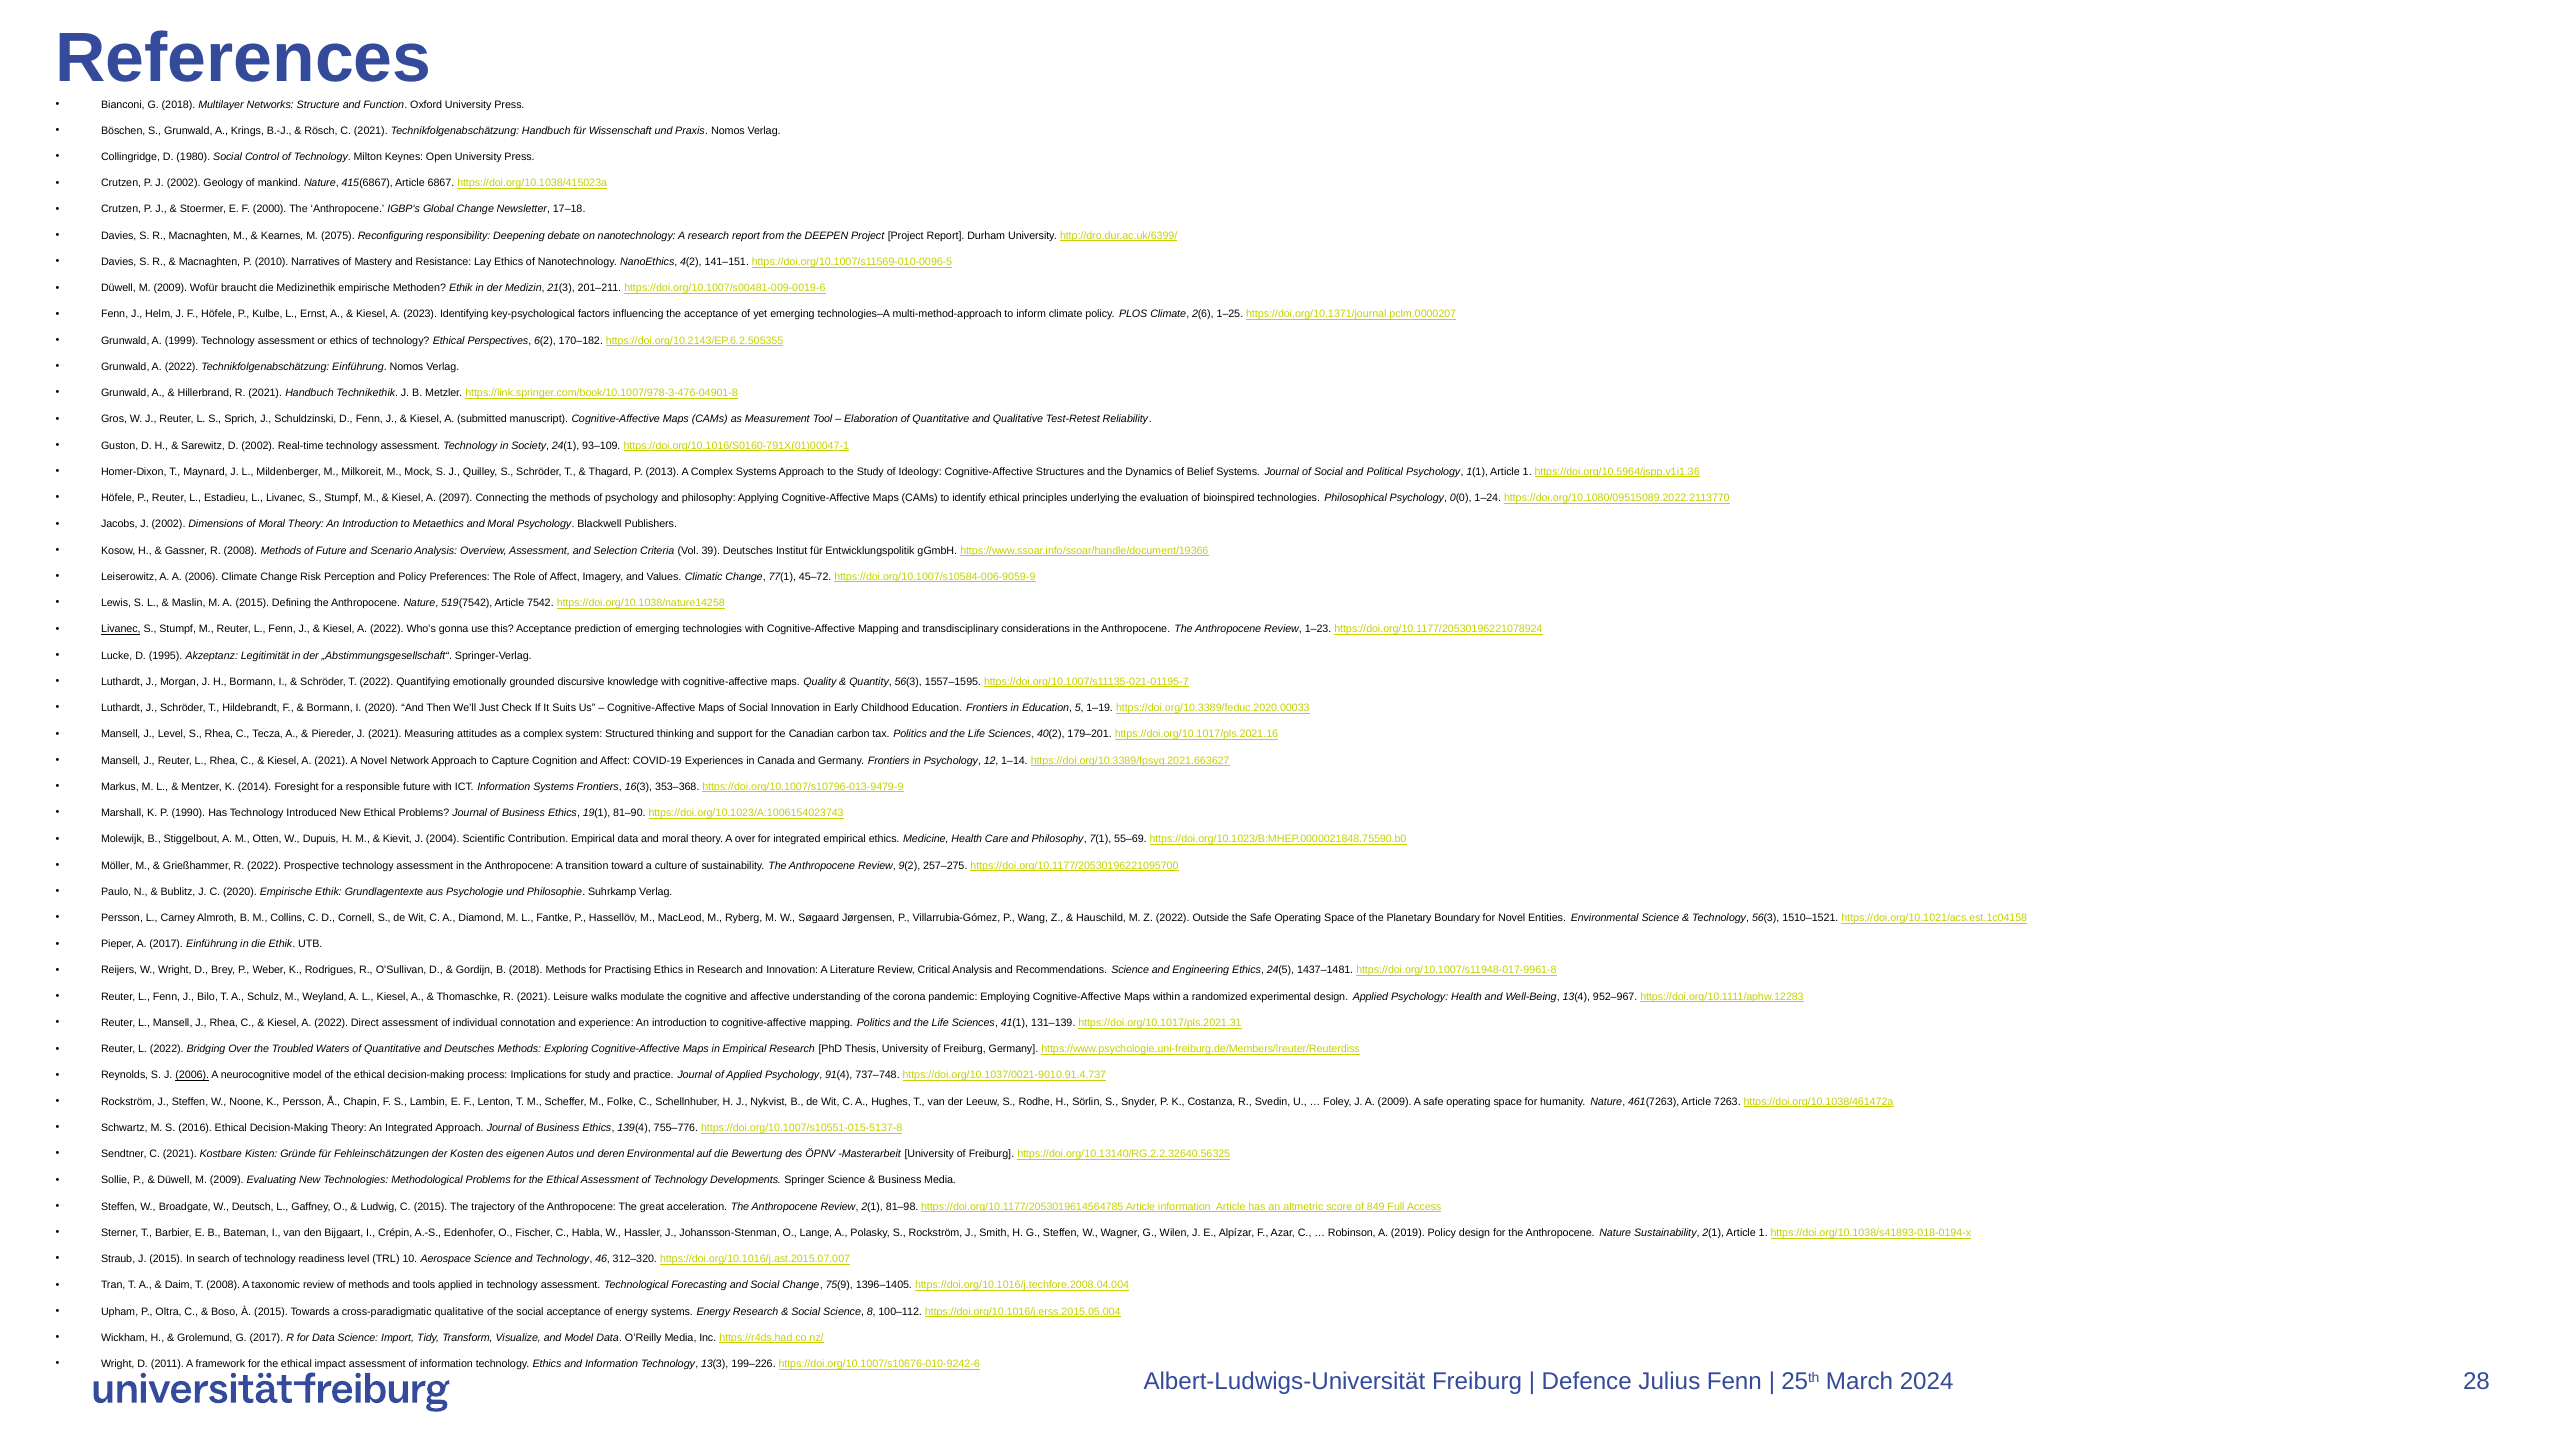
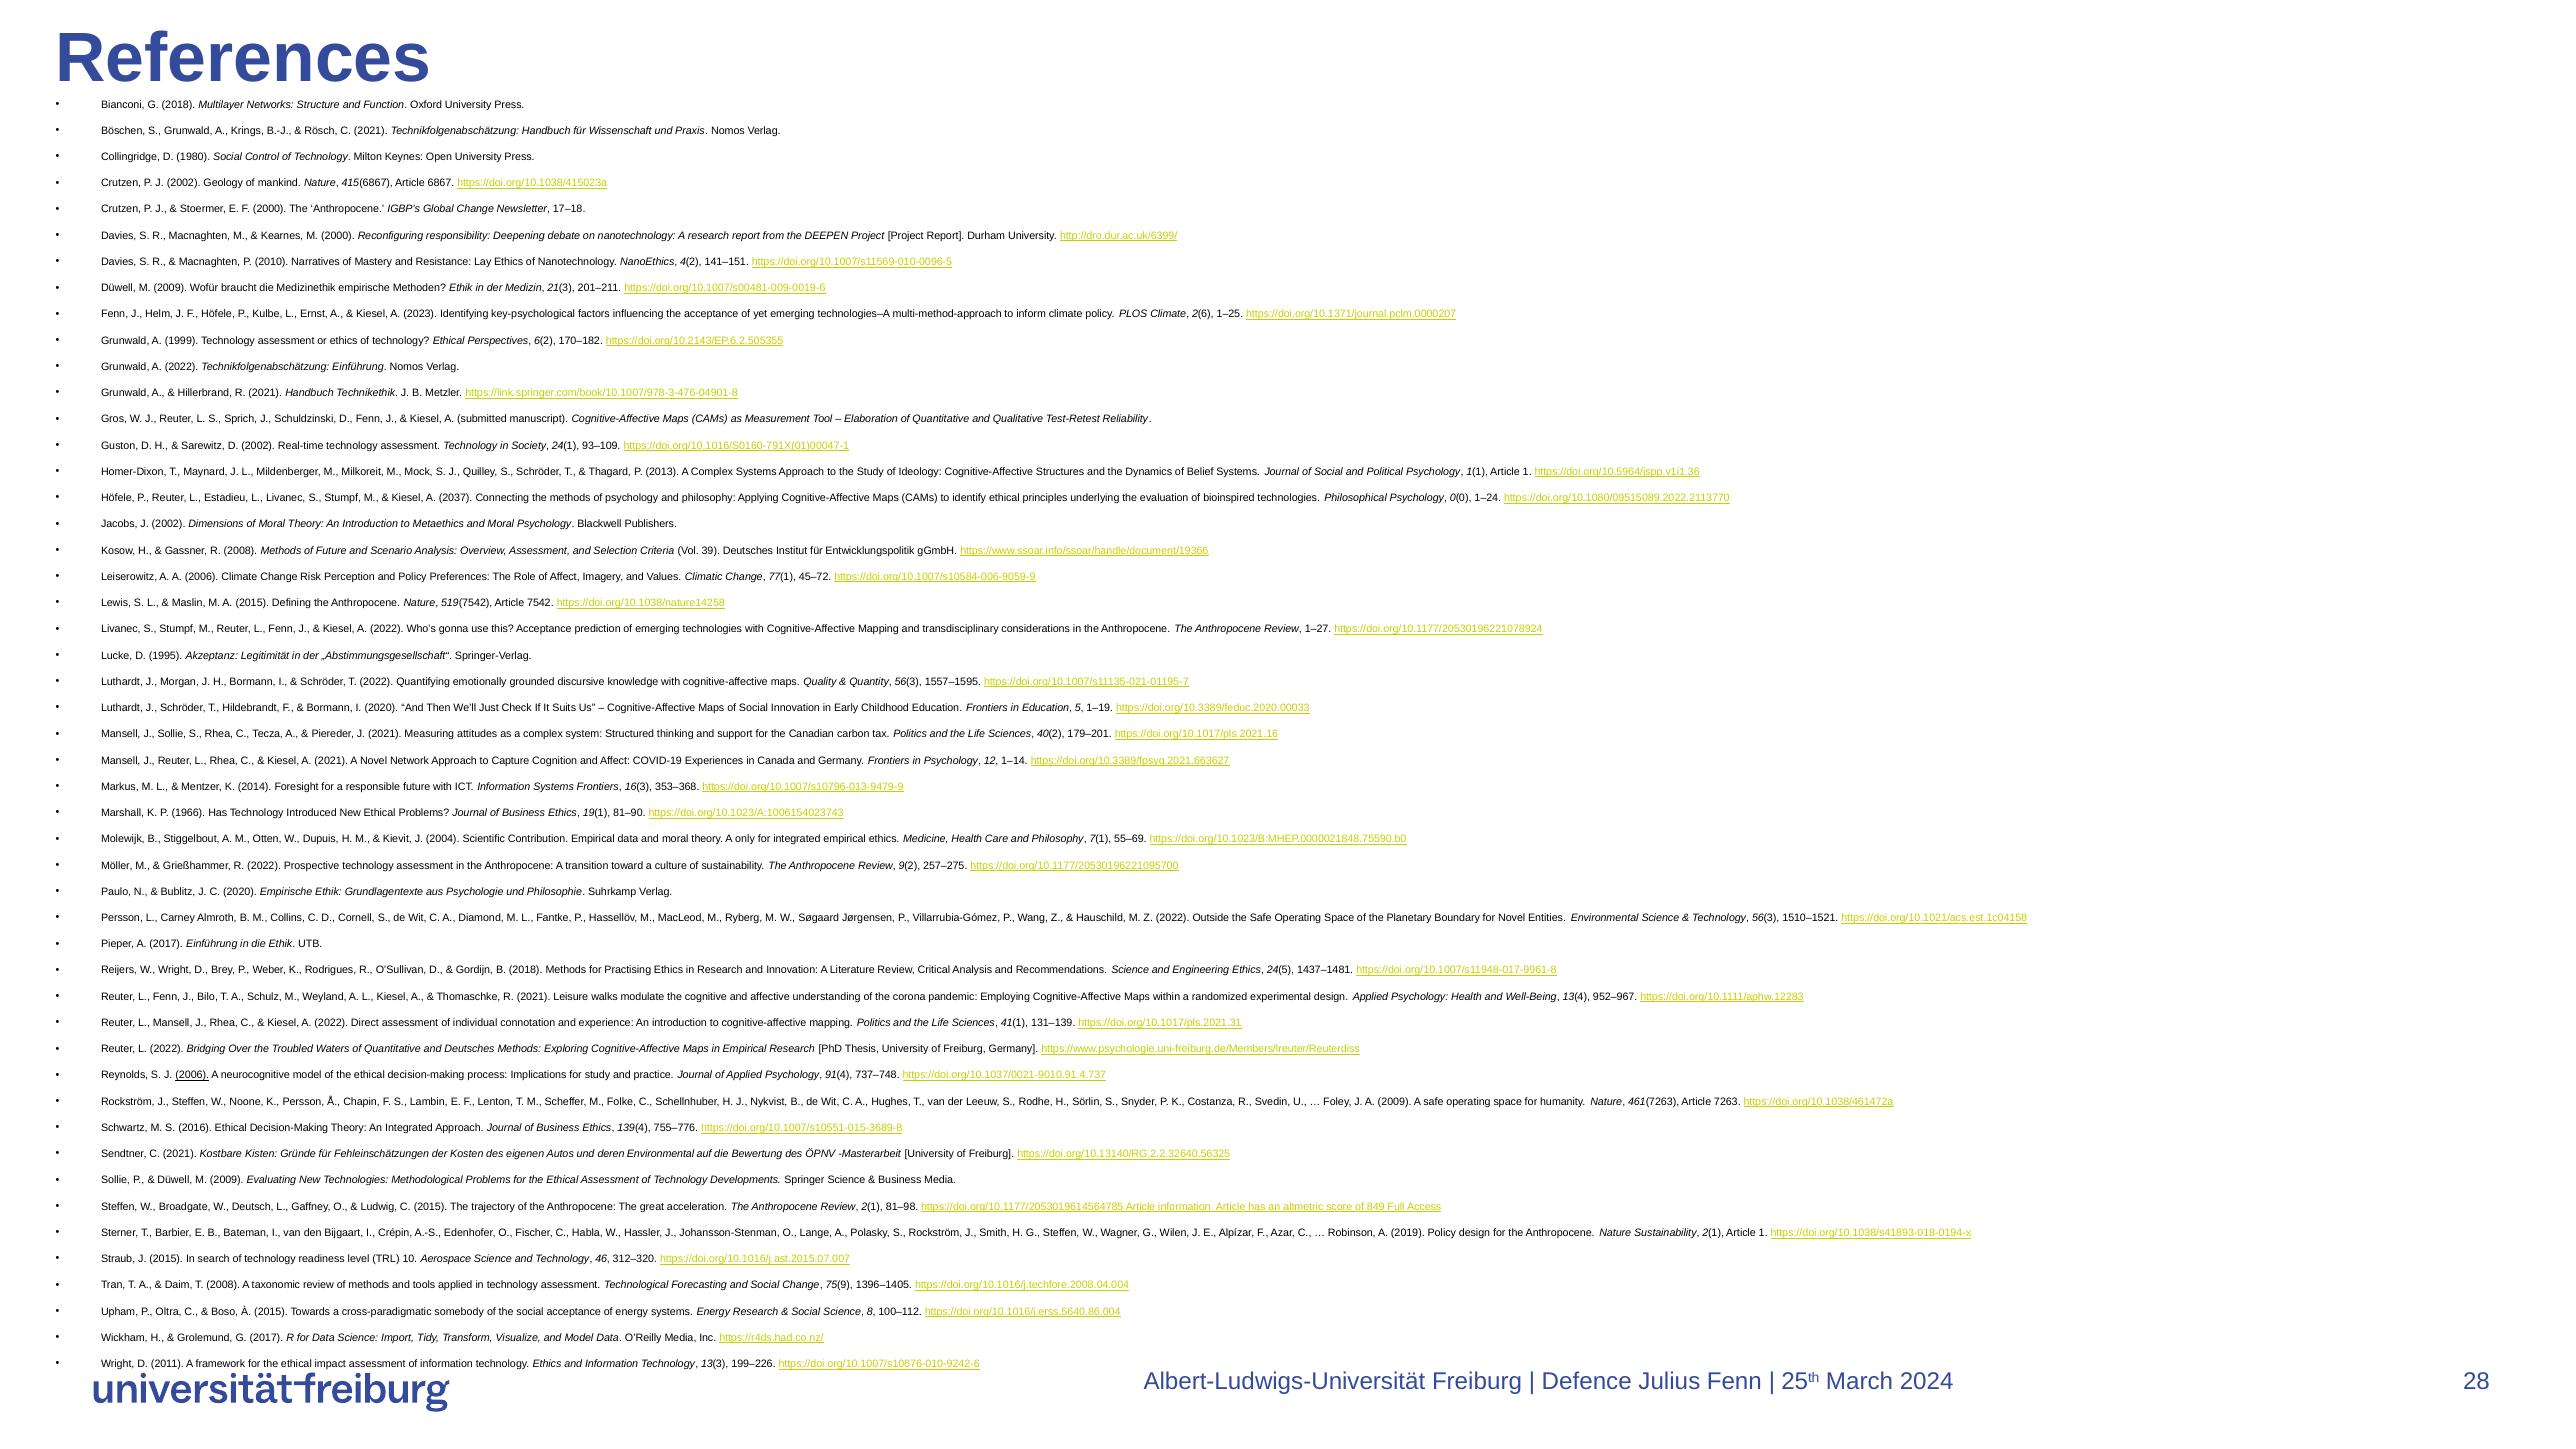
M 2075: 2075 -> 2000
2097: 2097 -> 2037
Livanec at (121, 629) underline: present -> none
1–23: 1–23 -> 1–27
J Level: Level -> Sollie
1990: 1990 -> 1966
A over: over -> only
https://doi.org/10.1007/s10551-015-5137-8: https://doi.org/10.1007/s10551-015-5137-8 -> https://doi.org/10.1007/s10551-015-3689-8
cross-paradigmatic qualitative: qualitative -> somebody
https://doi.org/10.1016/j.erss.2015.05.004: https://doi.org/10.1016/j.erss.2015.05.004 -> https://doi.org/10.1016/j.erss.5640.86.004
